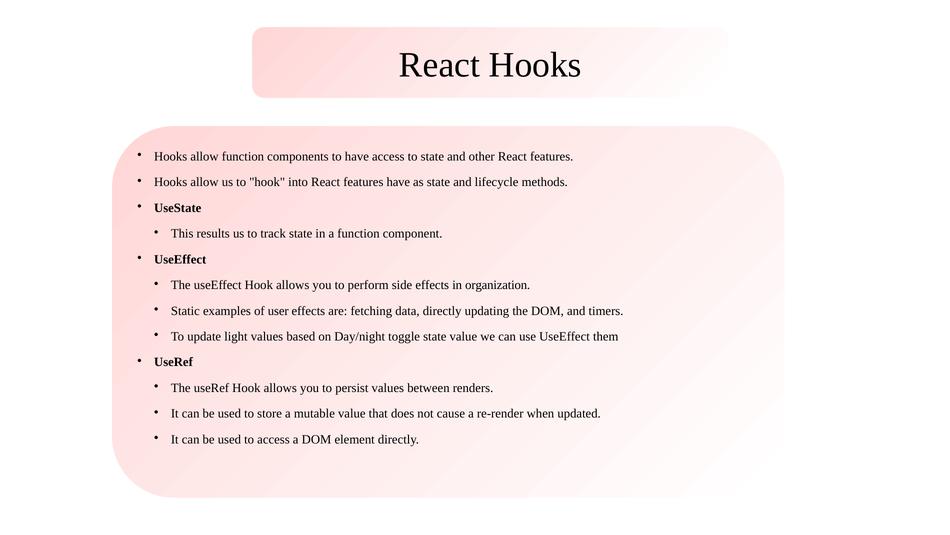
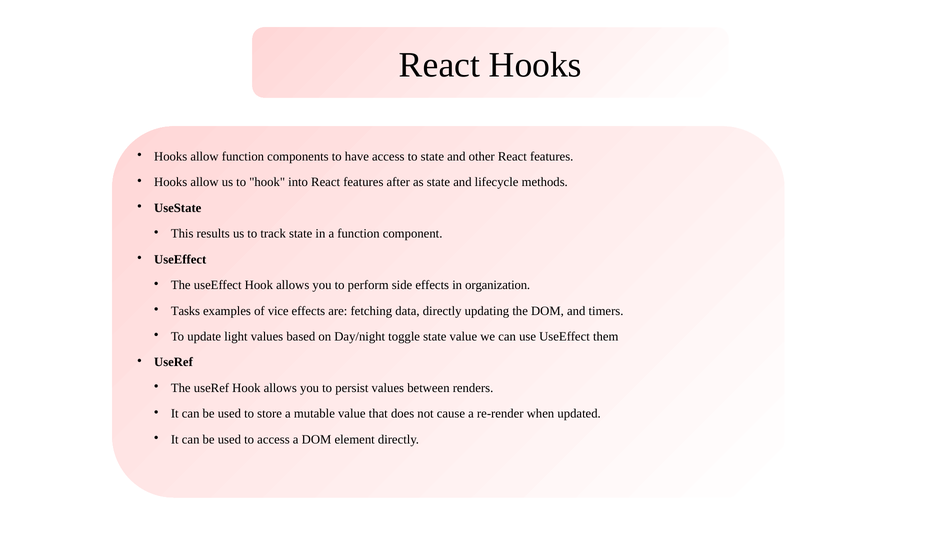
features have: have -> after
Static: Static -> Tasks
user: user -> vice
